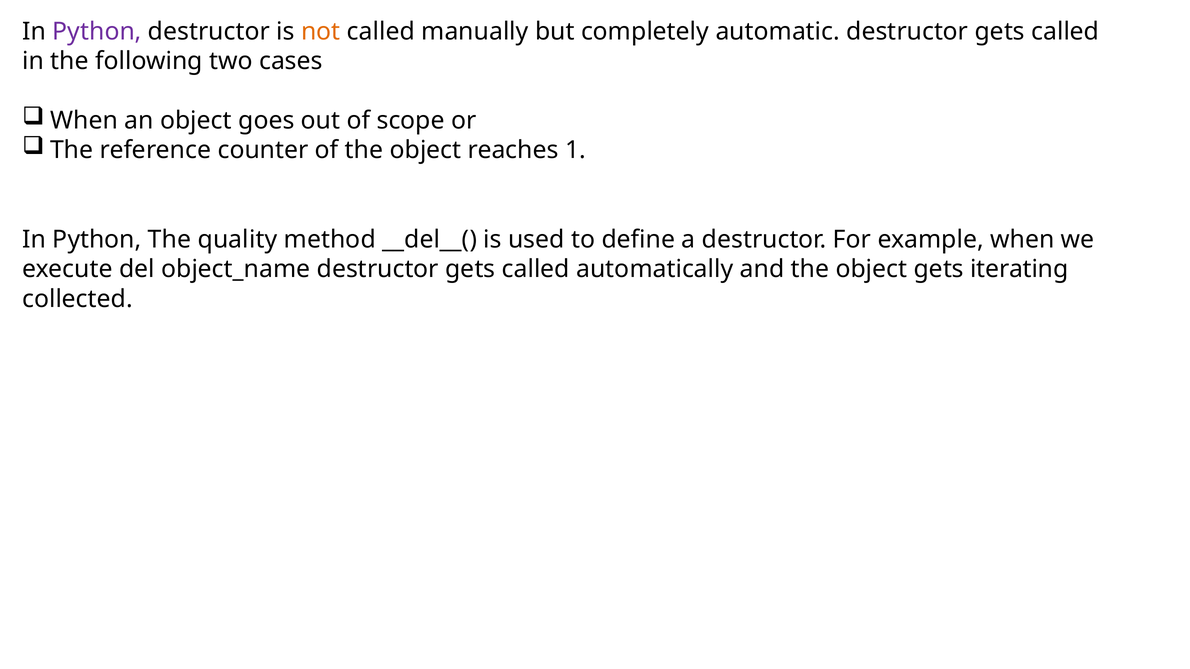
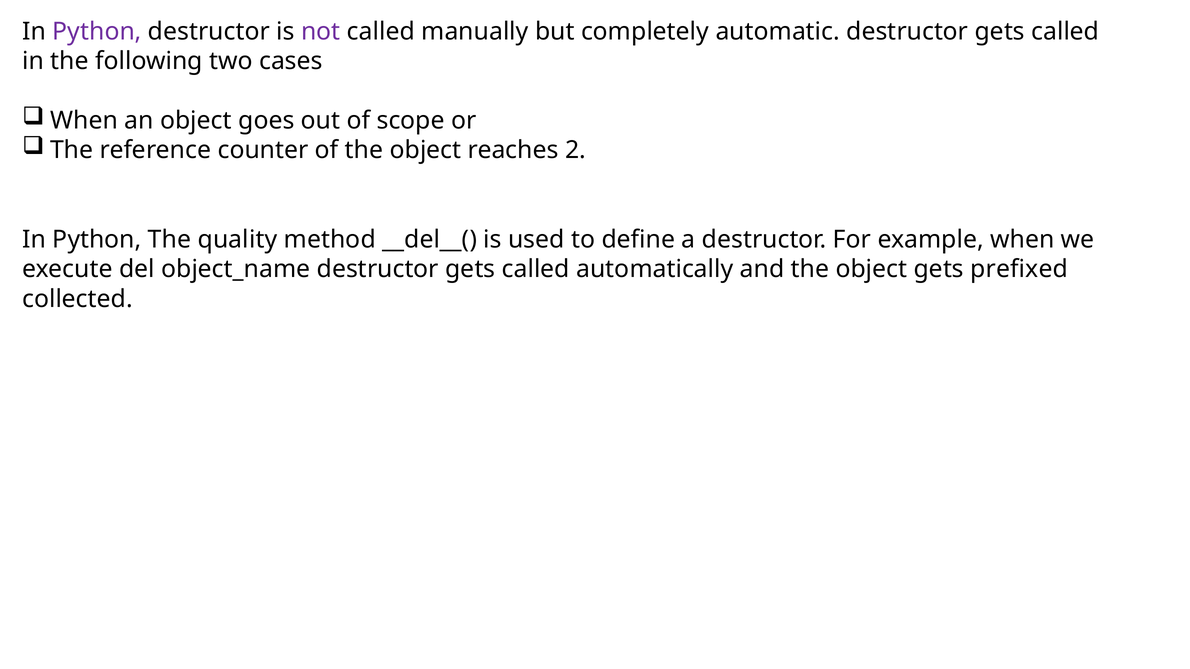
not colour: orange -> purple
1: 1 -> 2
iterating: iterating -> prefixed
